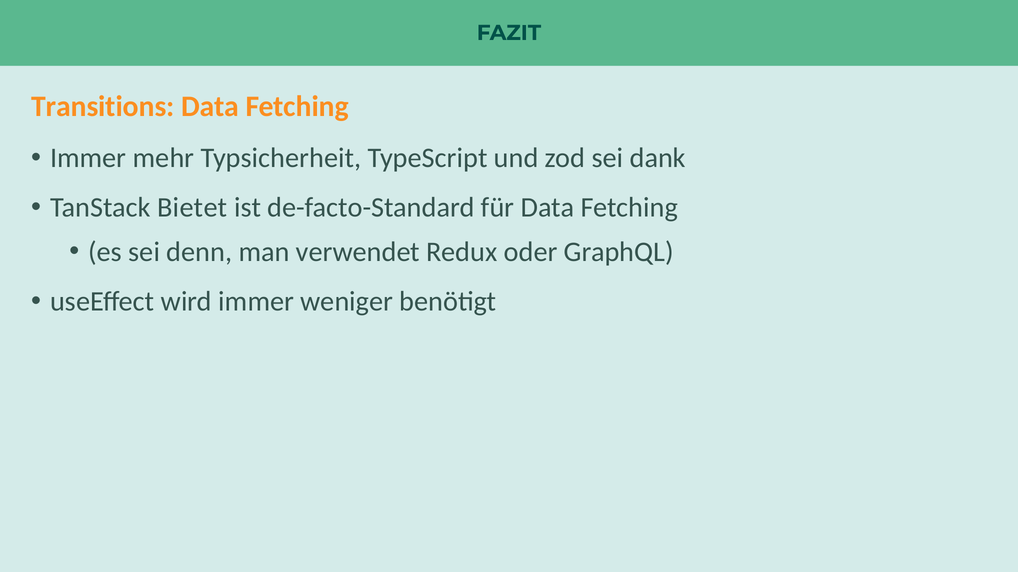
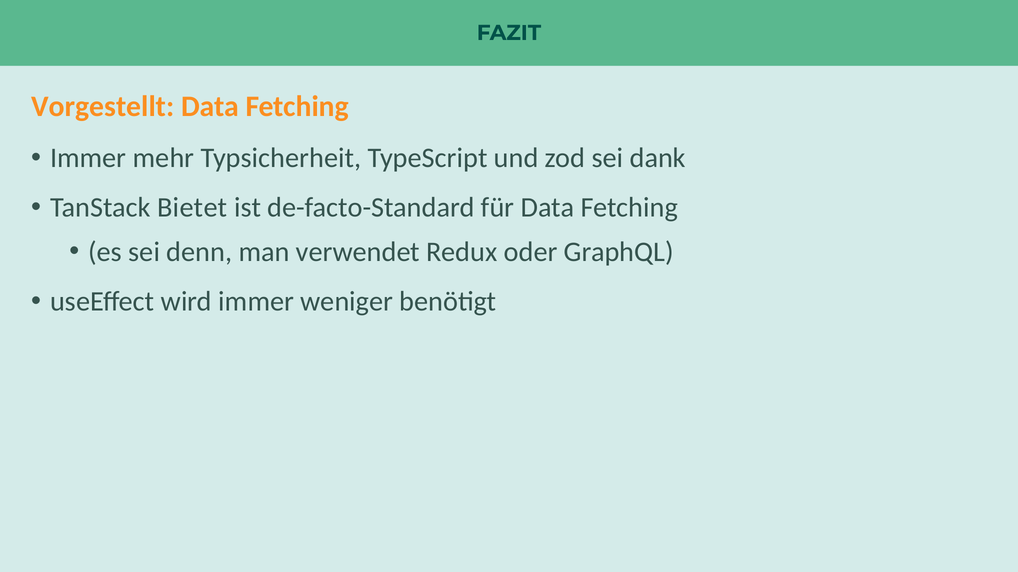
Transitions: Transitions -> Vorgestellt
